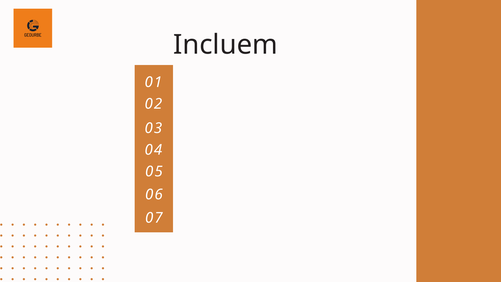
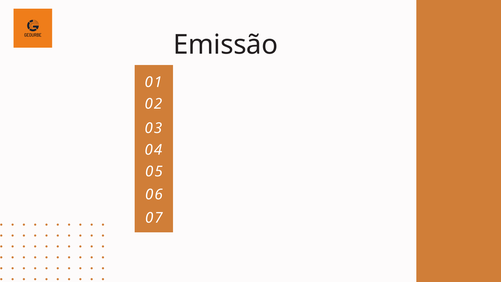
Incluem: Incluem -> Emissão
